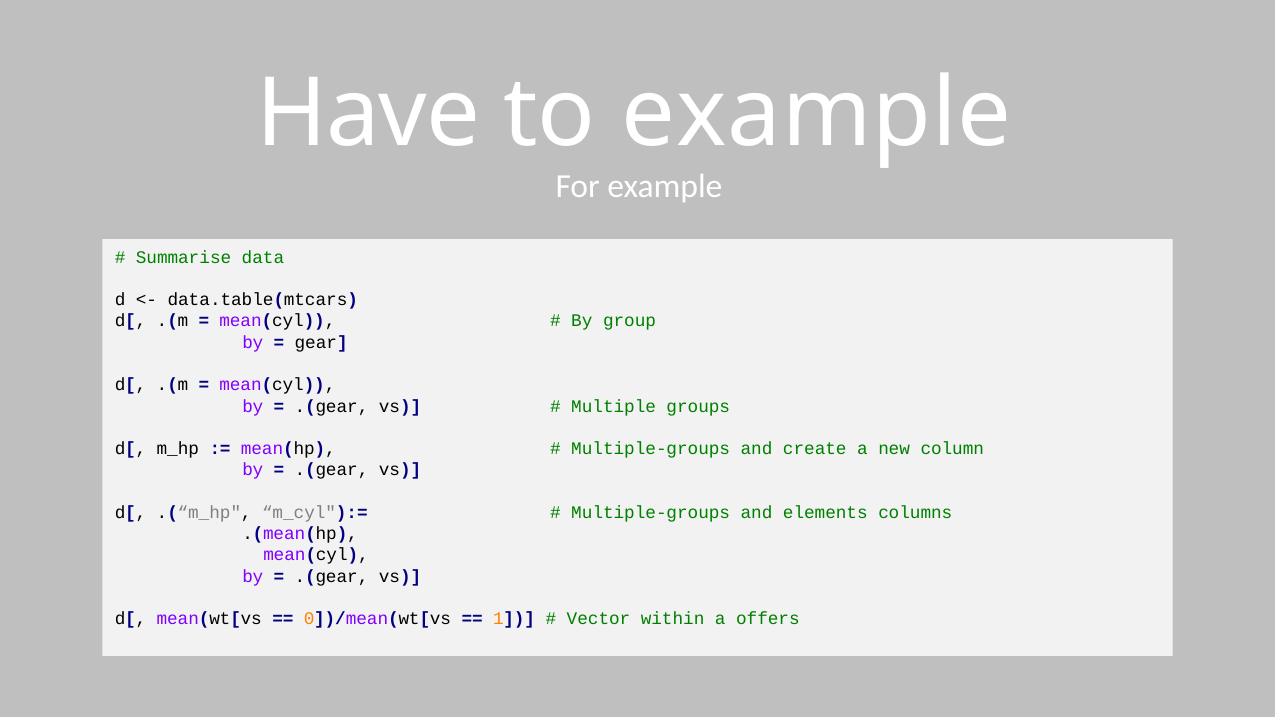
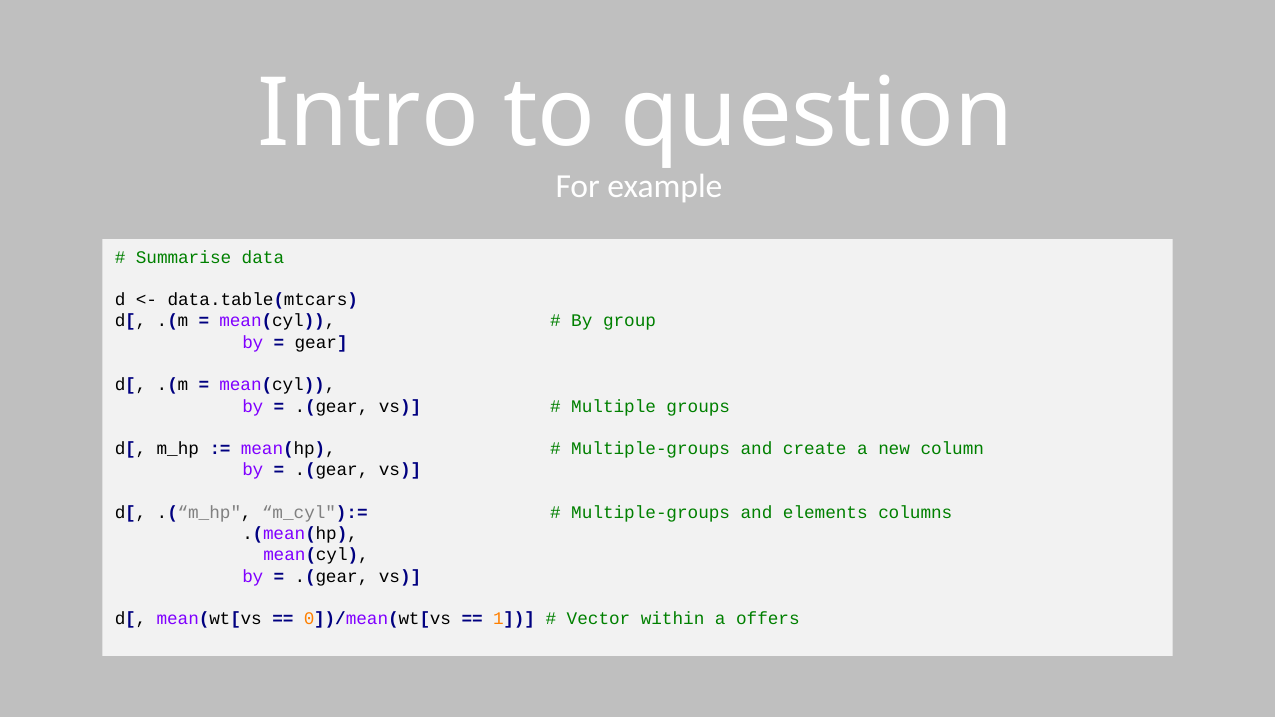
Have: Have -> Intro
to example: example -> question
